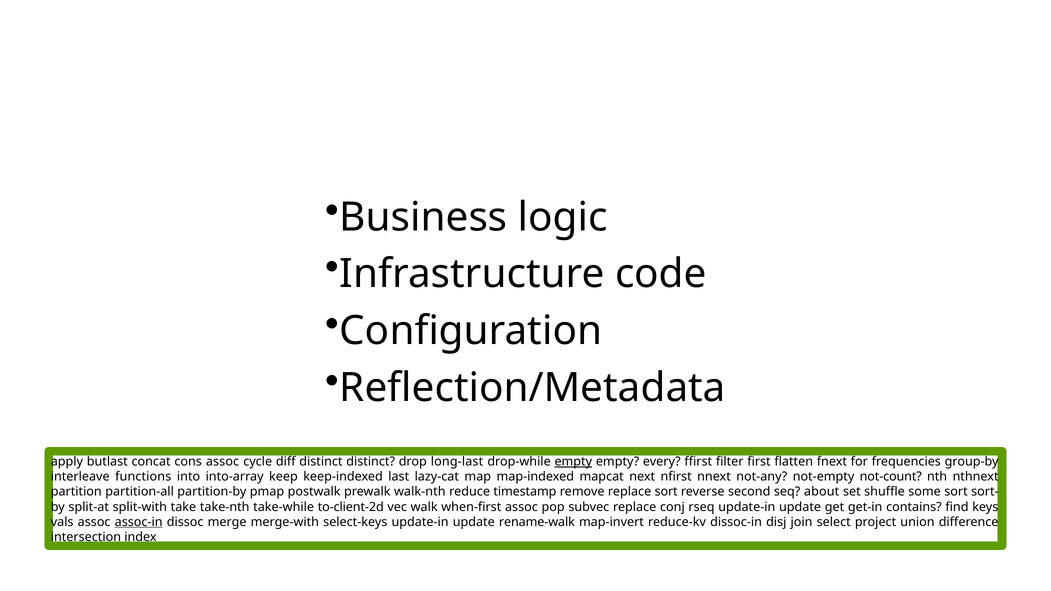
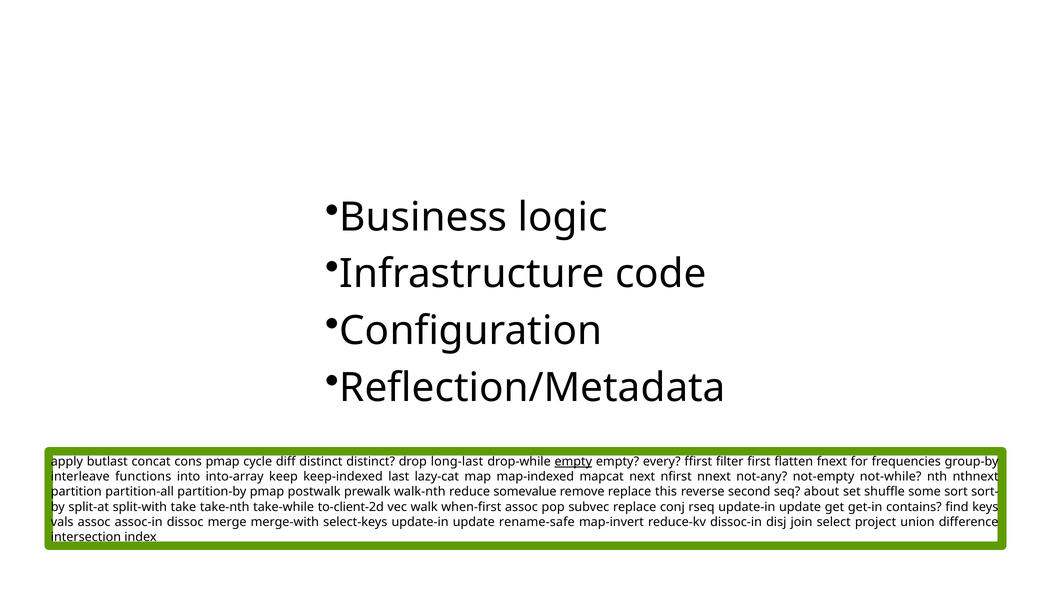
cons assoc: assoc -> pmap
not-count: not-count -> not-while
timestamp: timestamp -> somevalue
replace sort: sort -> this
assoc-in underline: present -> none
rename-walk: rename-walk -> rename-safe
